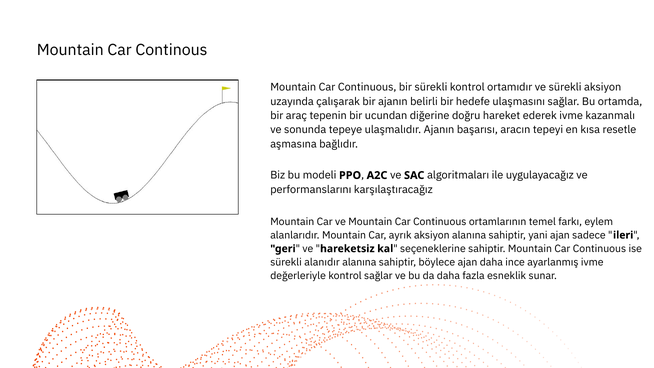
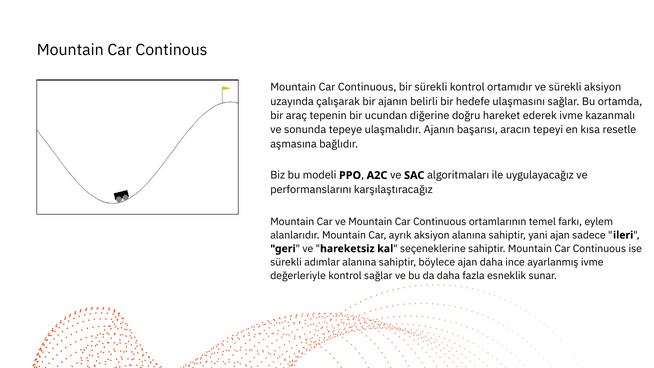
alanıdır: alanıdır -> adımlar
